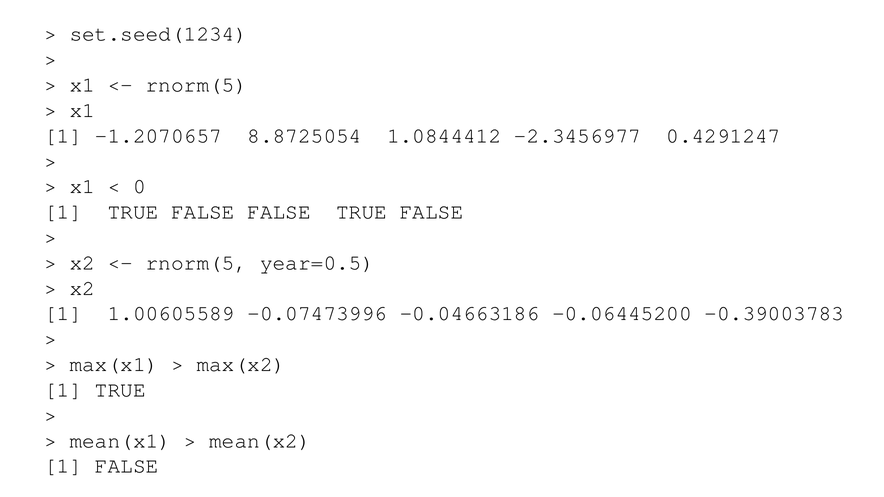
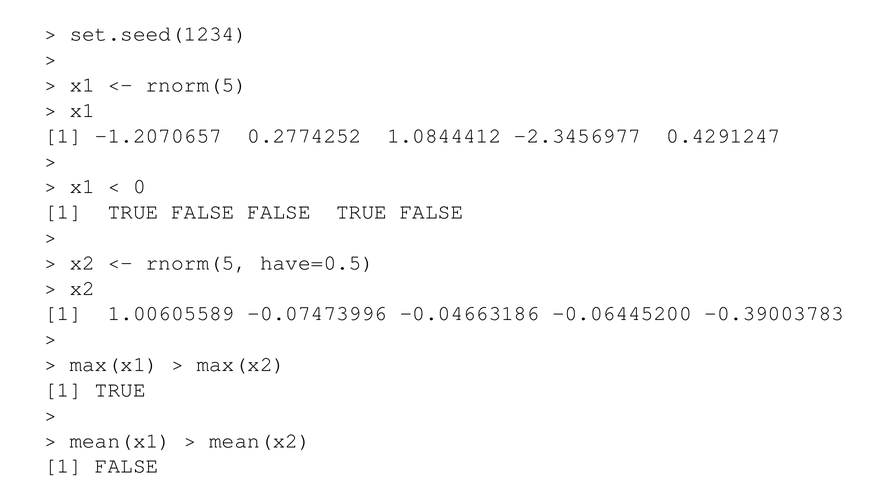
8.8725054: 8.8725054 -> 0.2774252
year=0.5: year=0.5 -> have=0.5
